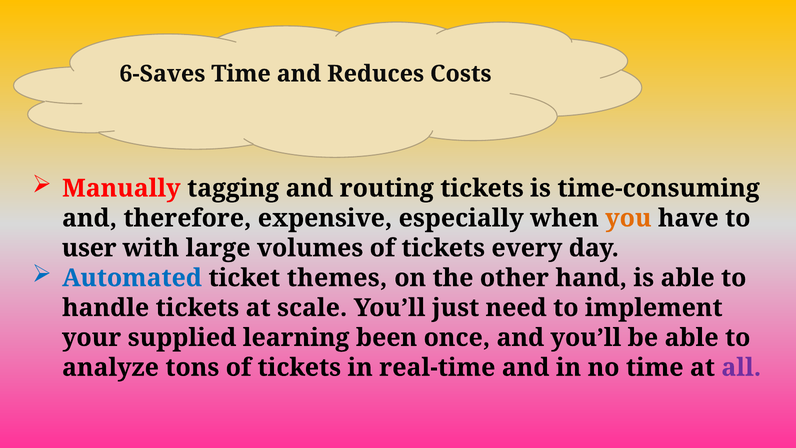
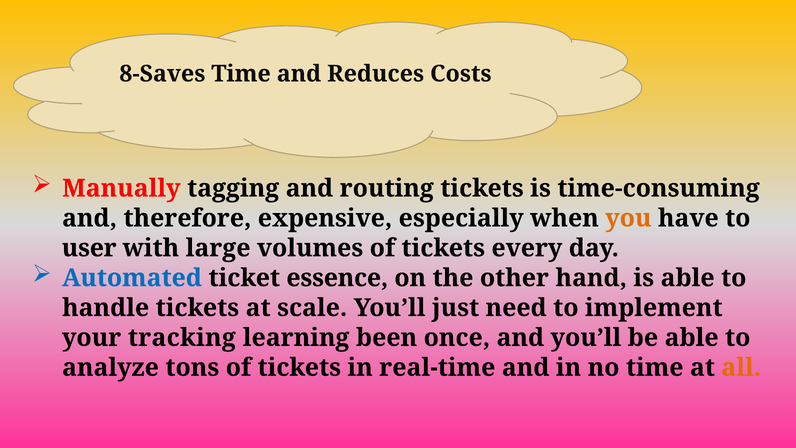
6-Saves: 6-Saves -> 8-Saves
themes: themes -> essence
supplied: supplied -> tracking
all colour: purple -> orange
